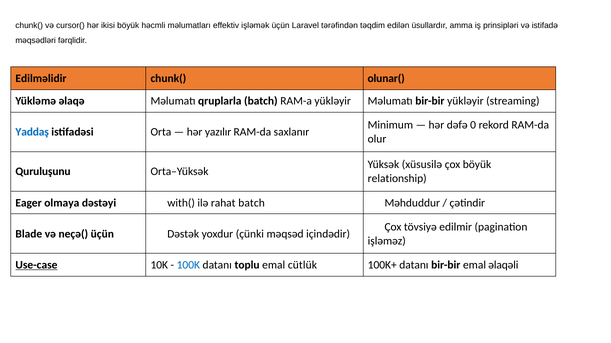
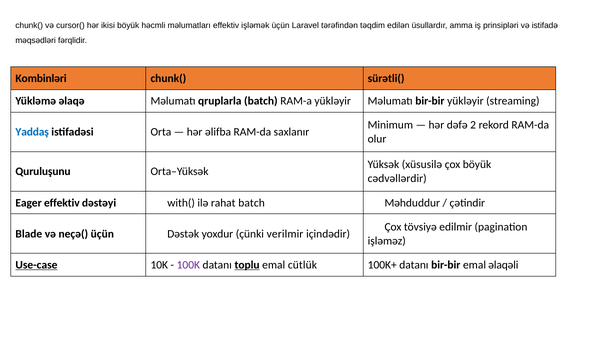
Edilməlidir: Edilməlidir -> Kombinləri
olunar(: olunar( -> sürətli(
0: 0 -> 2
yazılır: yazılır -> əlifba
relationship: relationship -> cədvəllərdir
Eager olmaya: olmaya -> effektiv
məqsəd: məqsəd -> verilmir
100K colour: blue -> purple
toplu underline: none -> present
